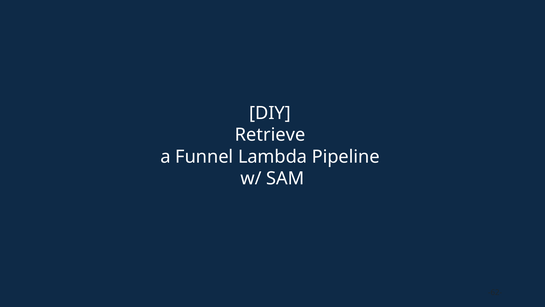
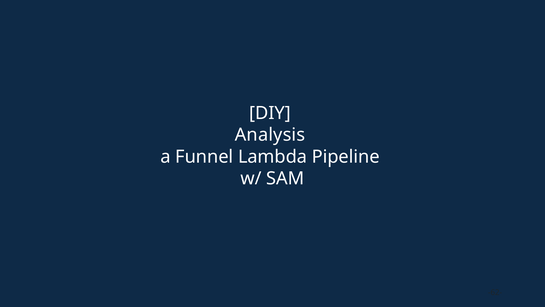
Retrieve: Retrieve -> Analysis
